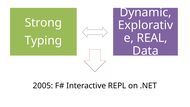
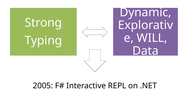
REAL: REAL -> WILL
